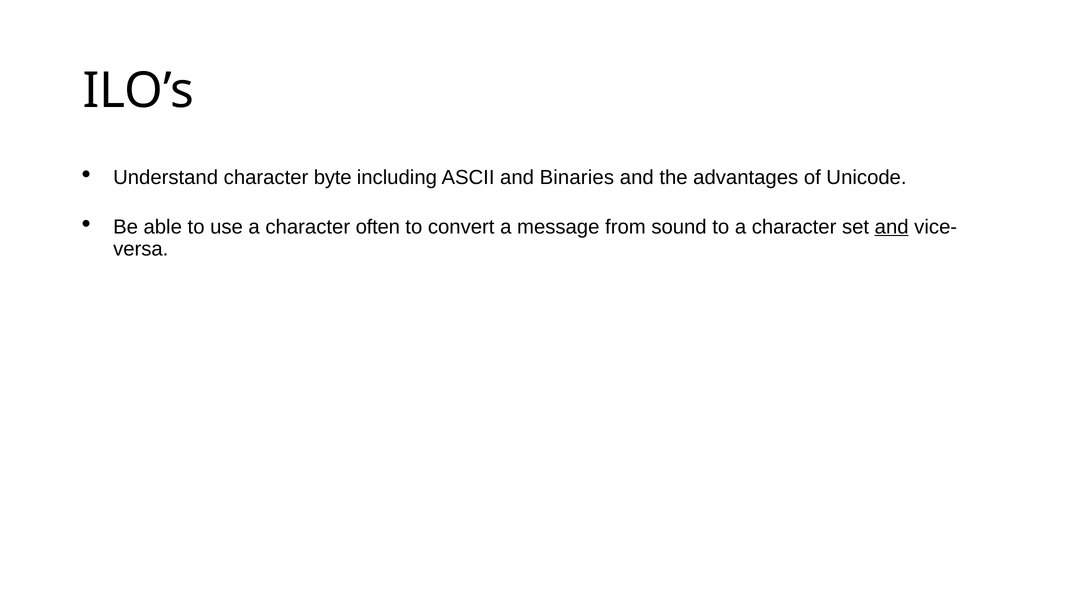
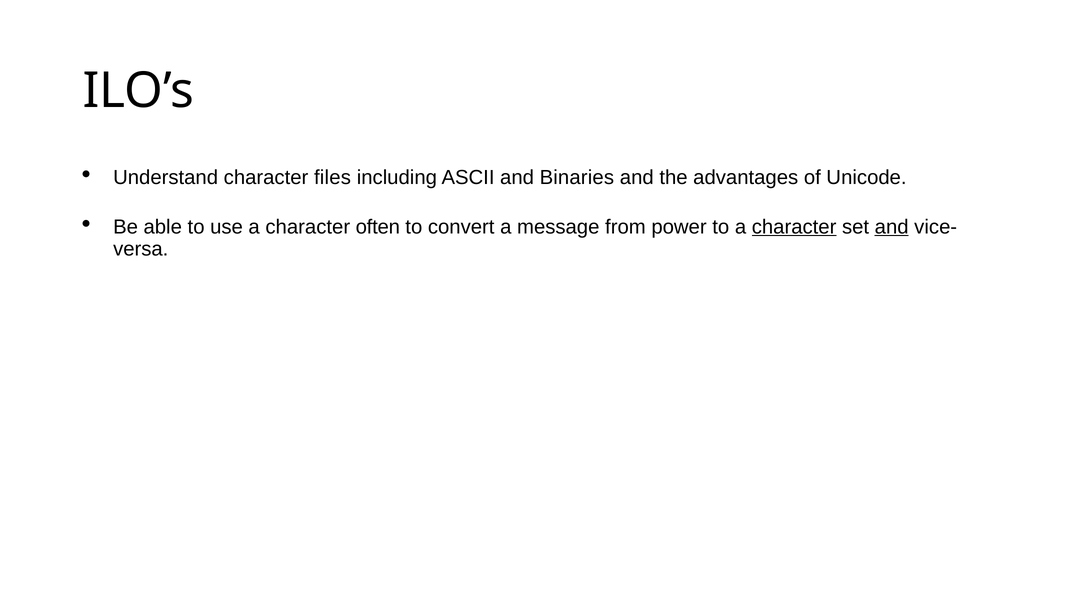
byte: byte -> files
sound: sound -> power
character at (794, 227) underline: none -> present
